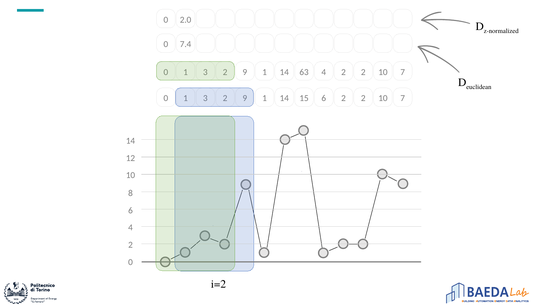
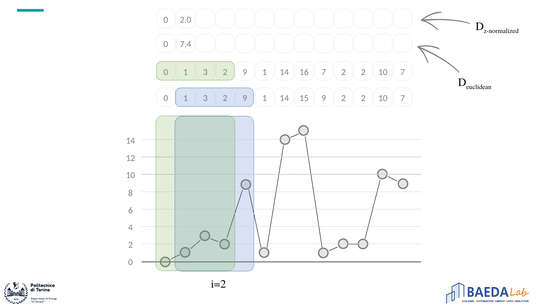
63: 63 -> 16
14 4: 4 -> 7
14 6: 6 -> 9
